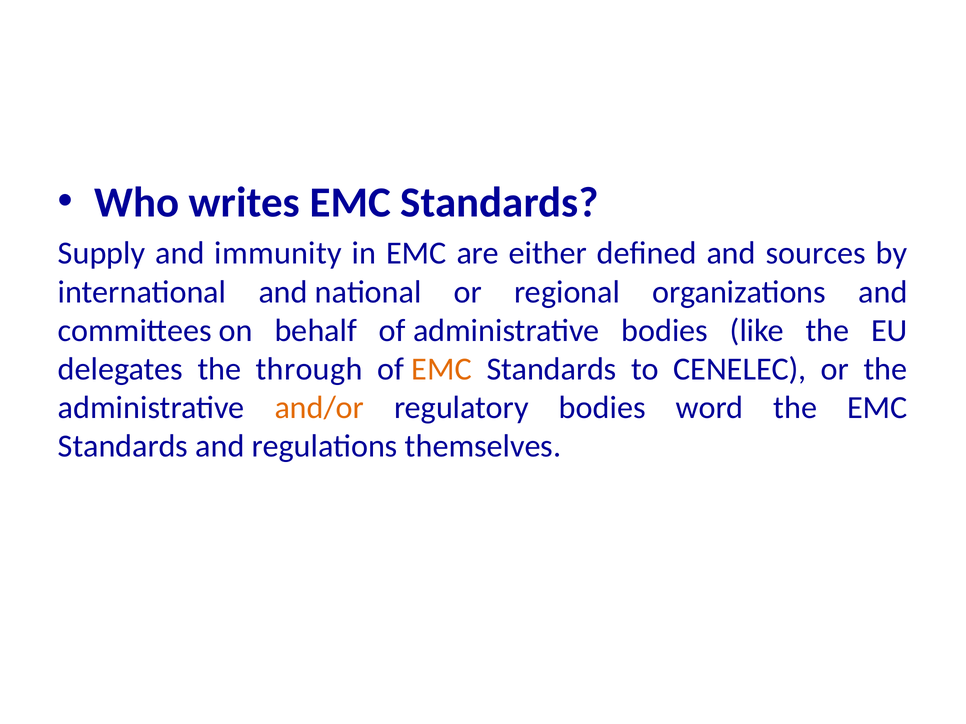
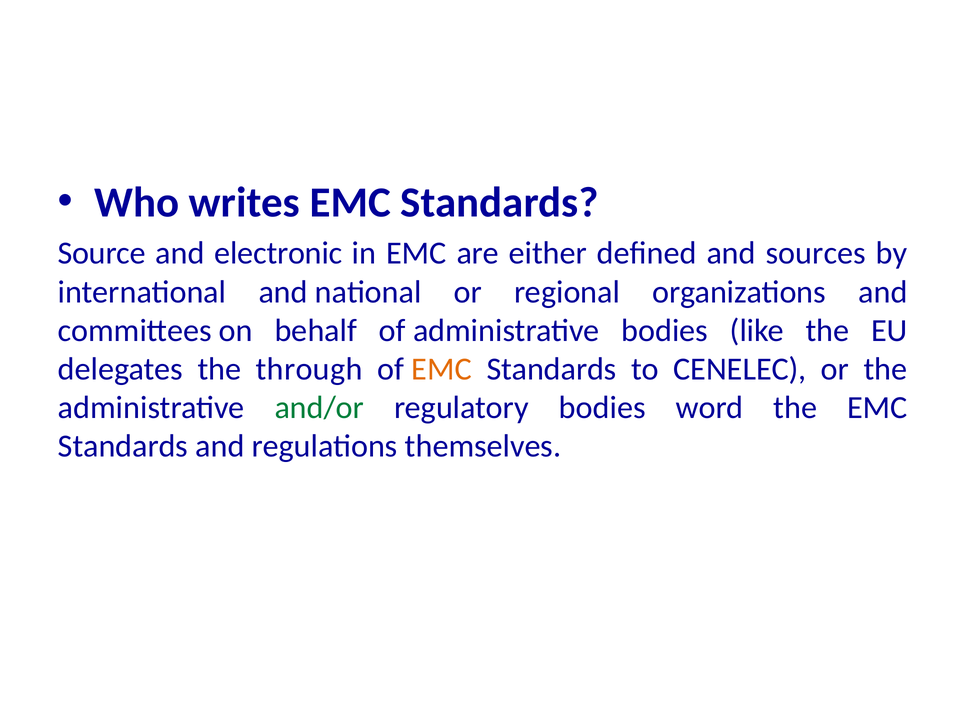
Supply: Supply -> Source
immunity: immunity -> electronic
and/or colour: orange -> green
